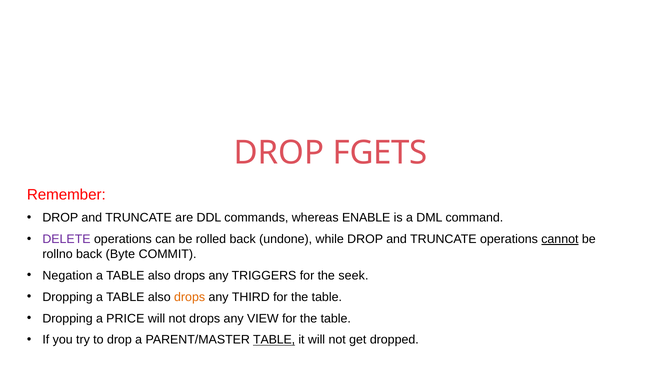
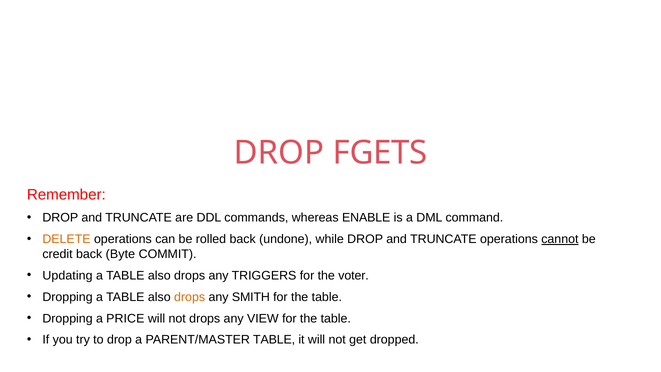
DELETE colour: purple -> orange
rollno: rollno -> credit
Negation: Negation -> Updating
seek: seek -> voter
THIRD: THIRD -> SMITH
TABLE at (274, 340) underline: present -> none
